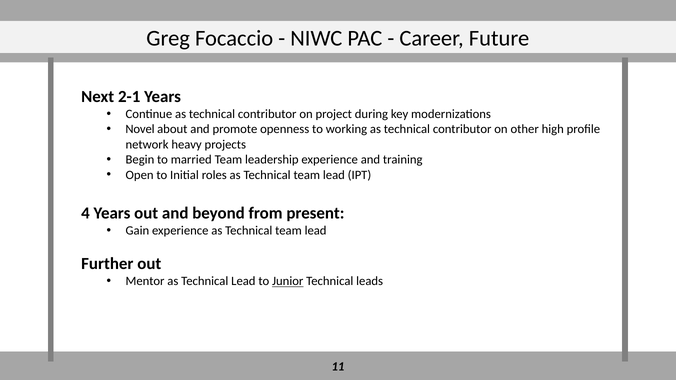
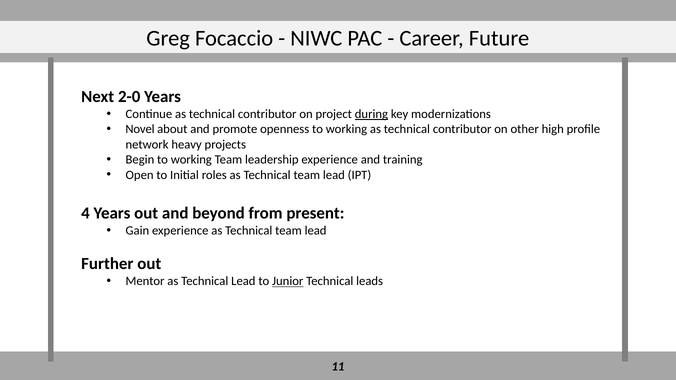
2-1: 2-1 -> 2-0
during underline: none -> present
Begin to married: married -> working
